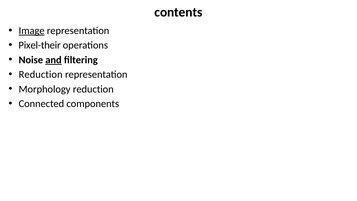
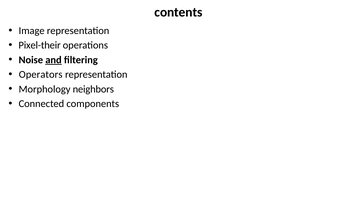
Image underline: present -> none
Reduction at (41, 74): Reduction -> Operators
Morphology reduction: reduction -> neighbors
